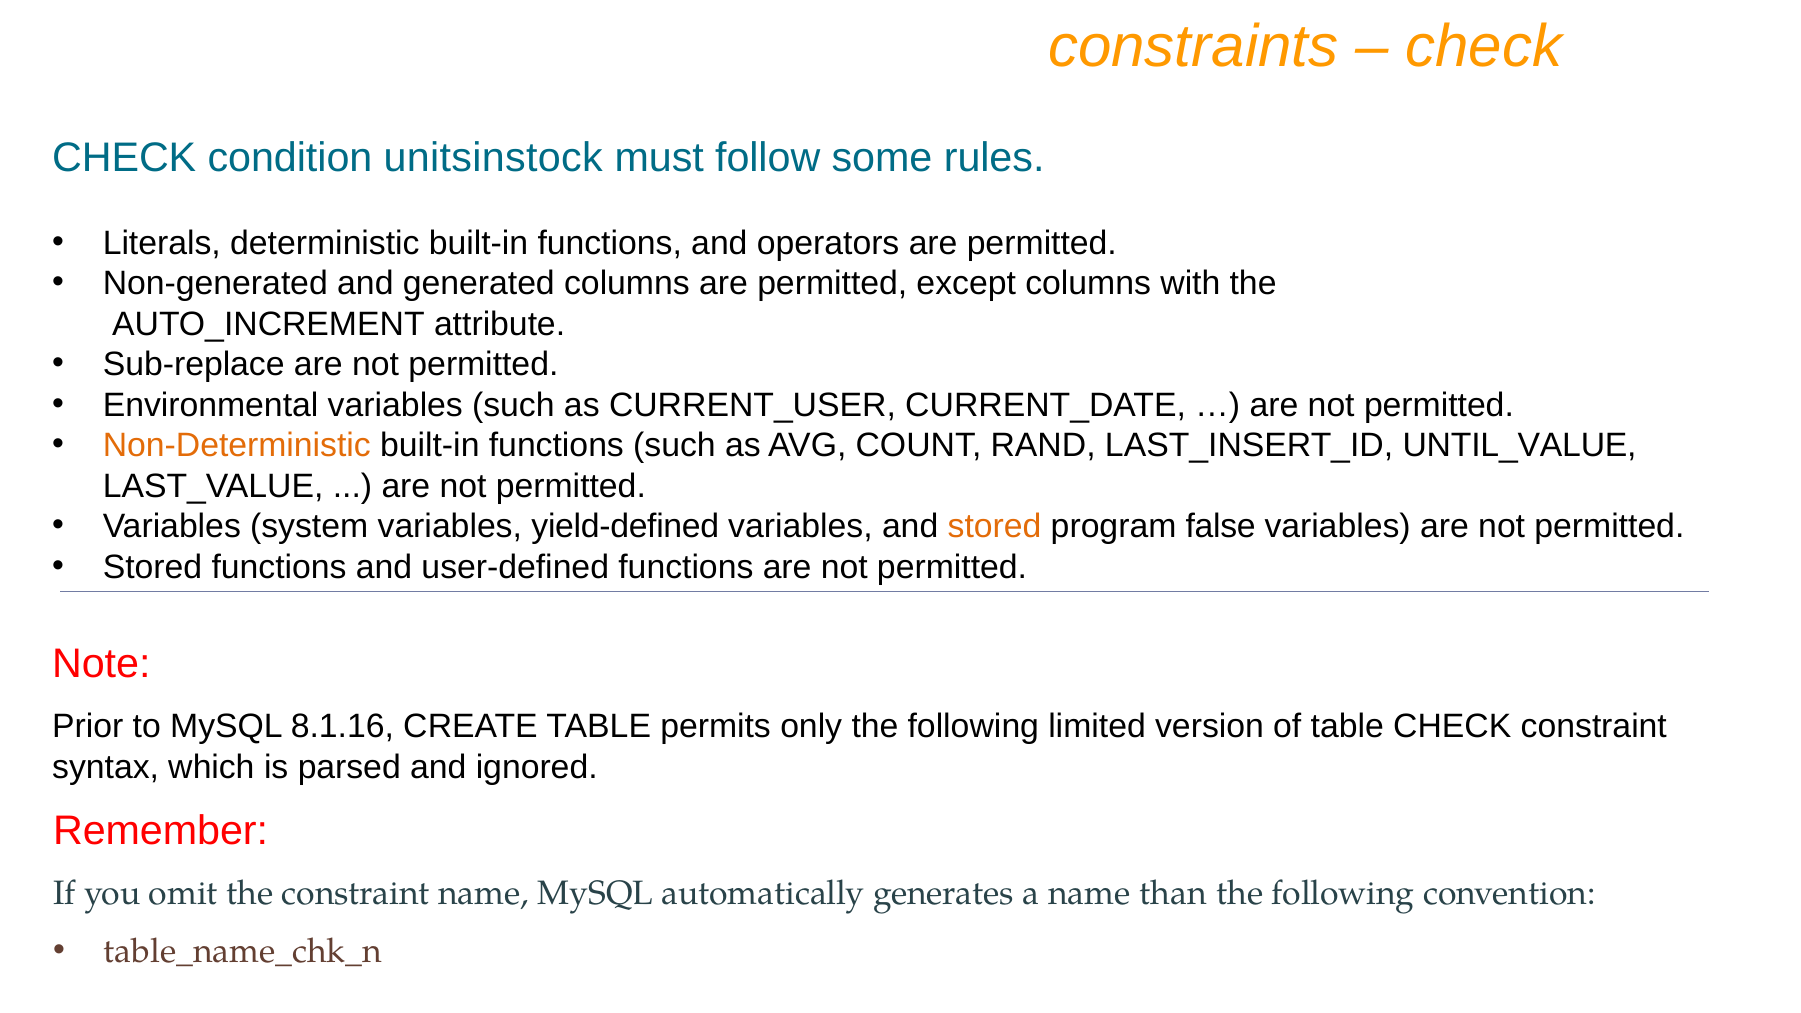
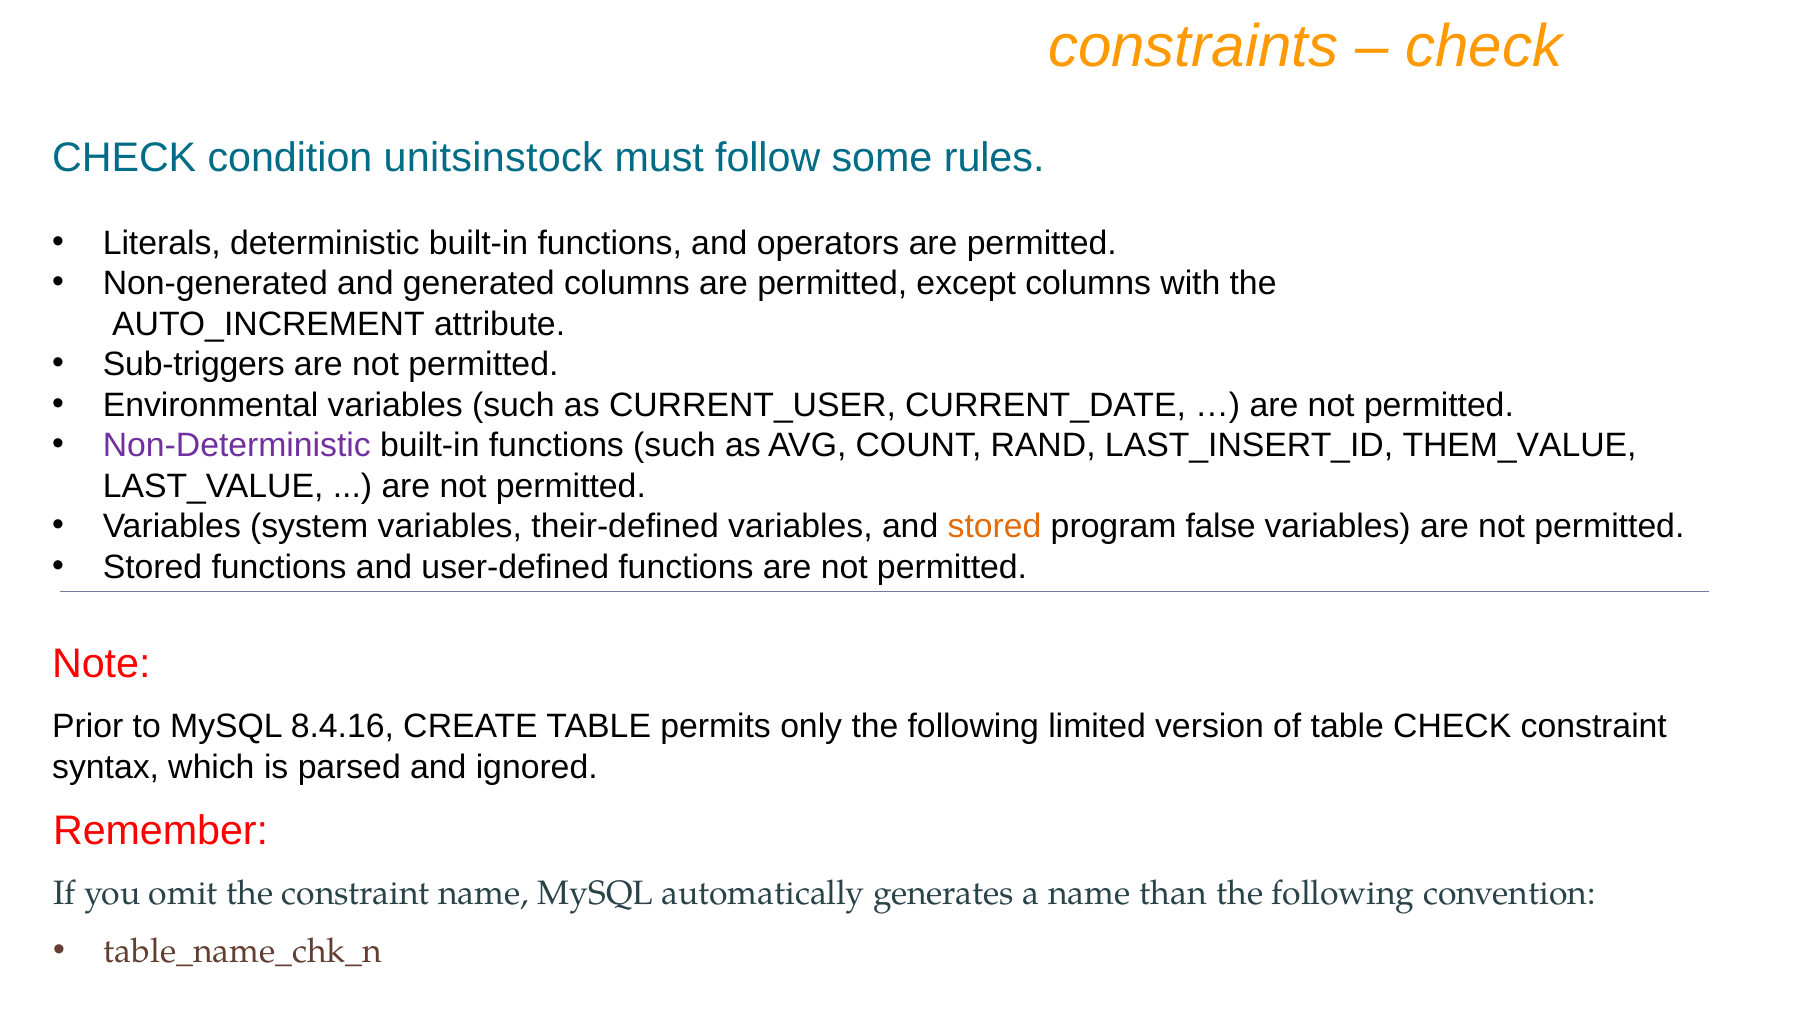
Sub-replace: Sub-replace -> Sub-triggers
Non-Deterministic colour: orange -> purple
UNTIL_VALUE: UNTIL_VALUE -> THEM_VALUE
yield-defined: yield-defined -> their-defined
8.1.16: 8.1.16 -> 8.4.16
